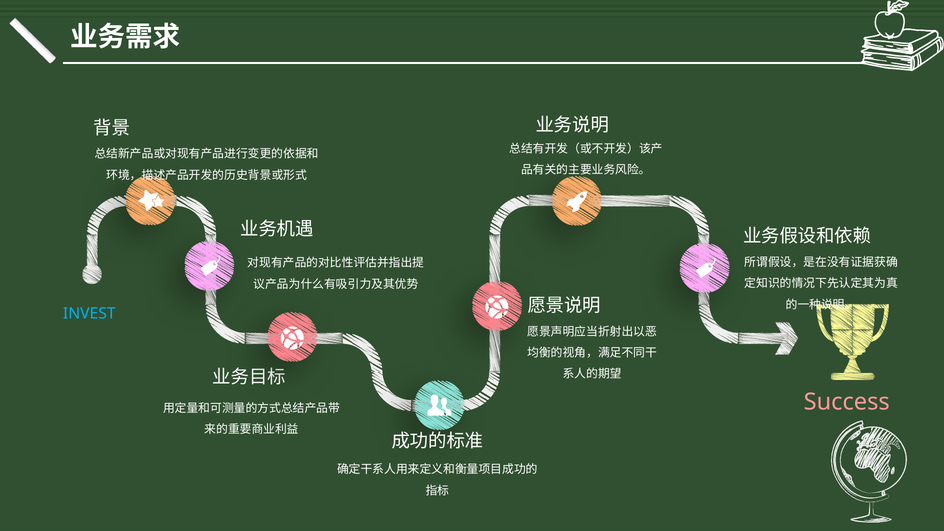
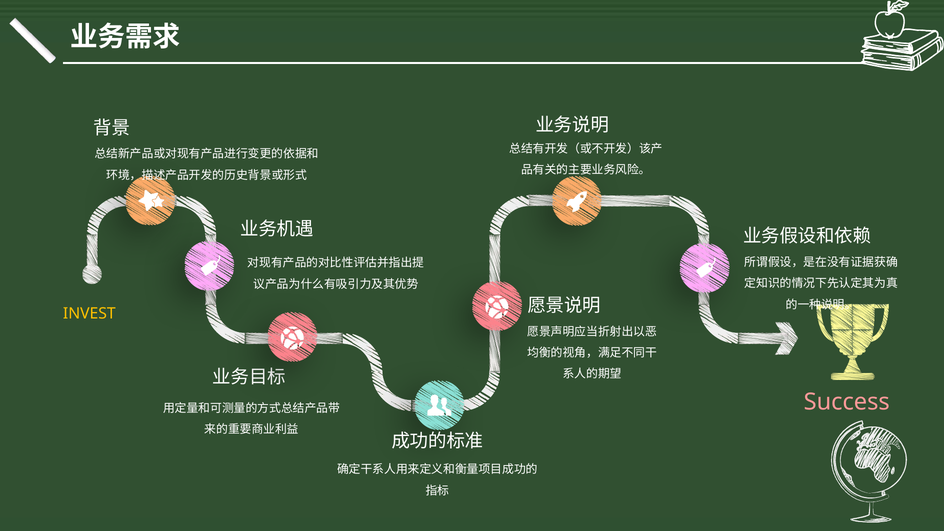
INVEST colour: light blue -> yellow
